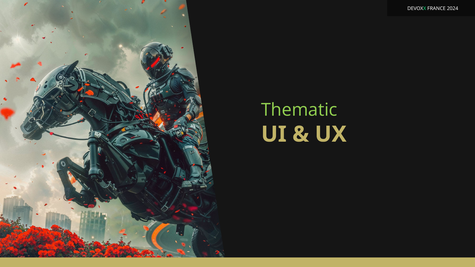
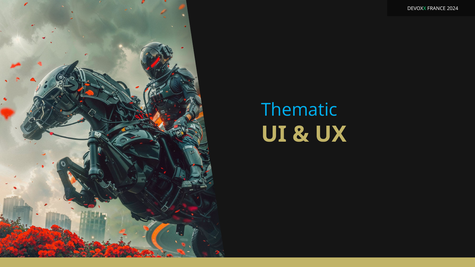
Thematic colour: light green -> light blue
